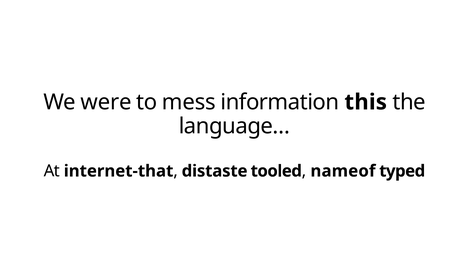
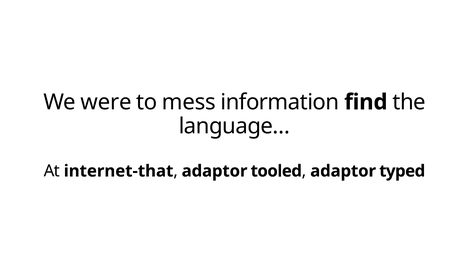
this: this -> find
distaste at (215, 171): distaste -> adaptor
nameof at (343, 171): nameof -> adaptor
